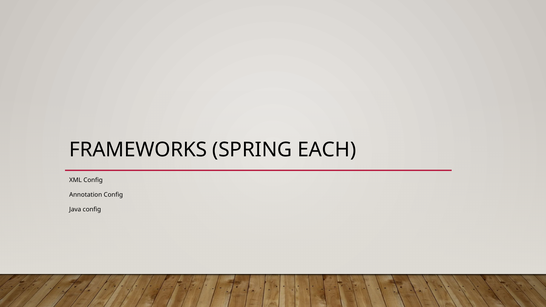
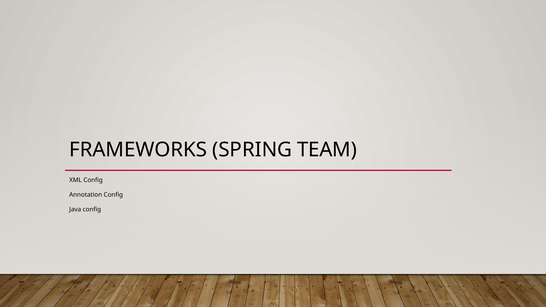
EACH: EACH -> TEAM
